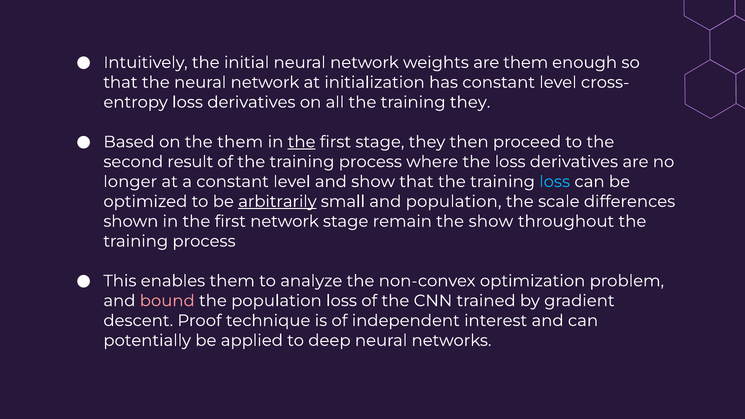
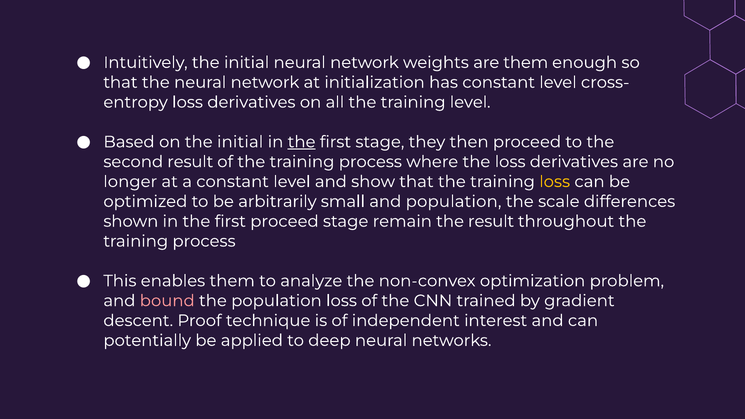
training they: they -> level
on the them: them -> initial
loss at (555, 182) colour: light blue -> yellow
arbitrarily underline: present -> none
first network: network -> proceed
the show: show -> result
